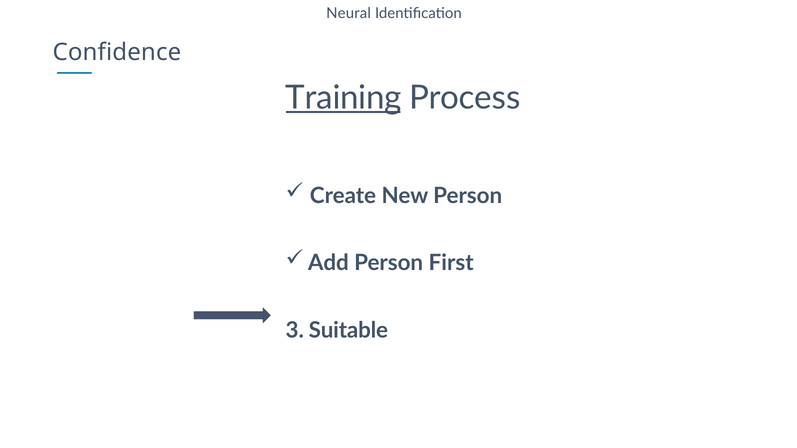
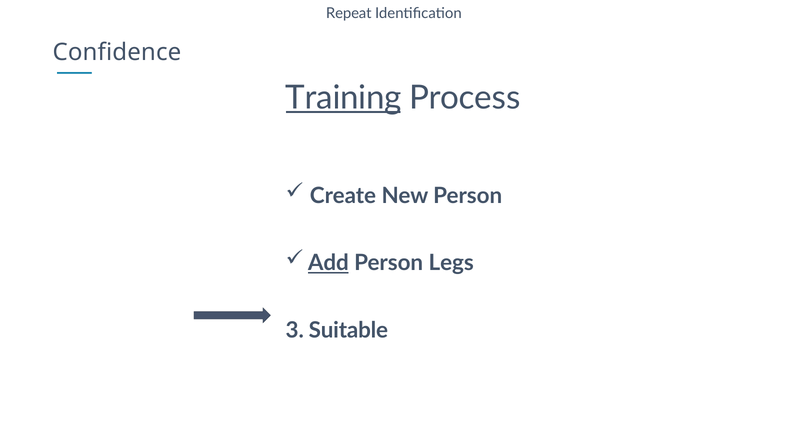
Neural: Neural -> Repeat
Add underline: none -> present
First: First -> Legs
